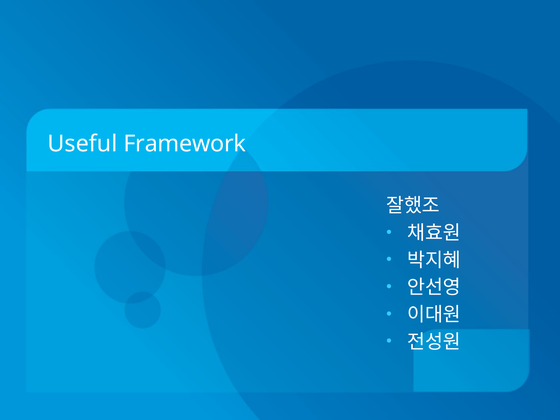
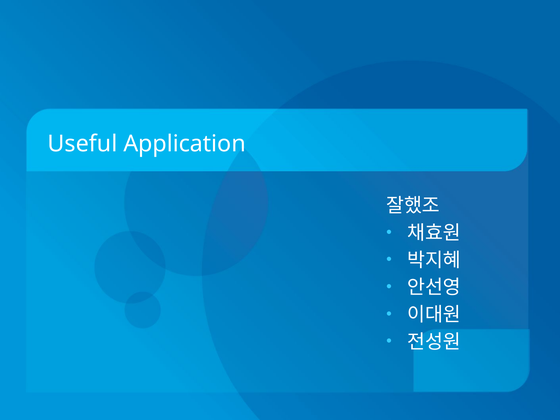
Framework: Framework -> Application
